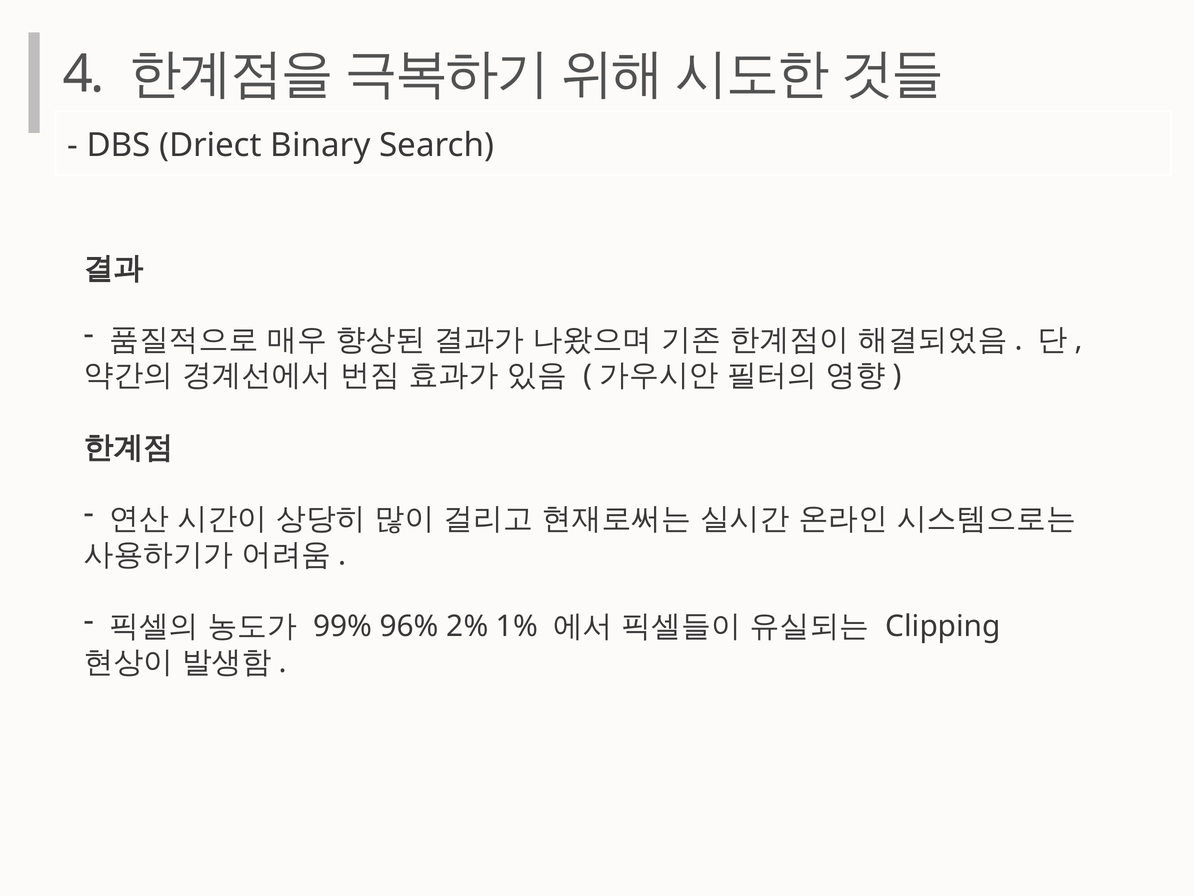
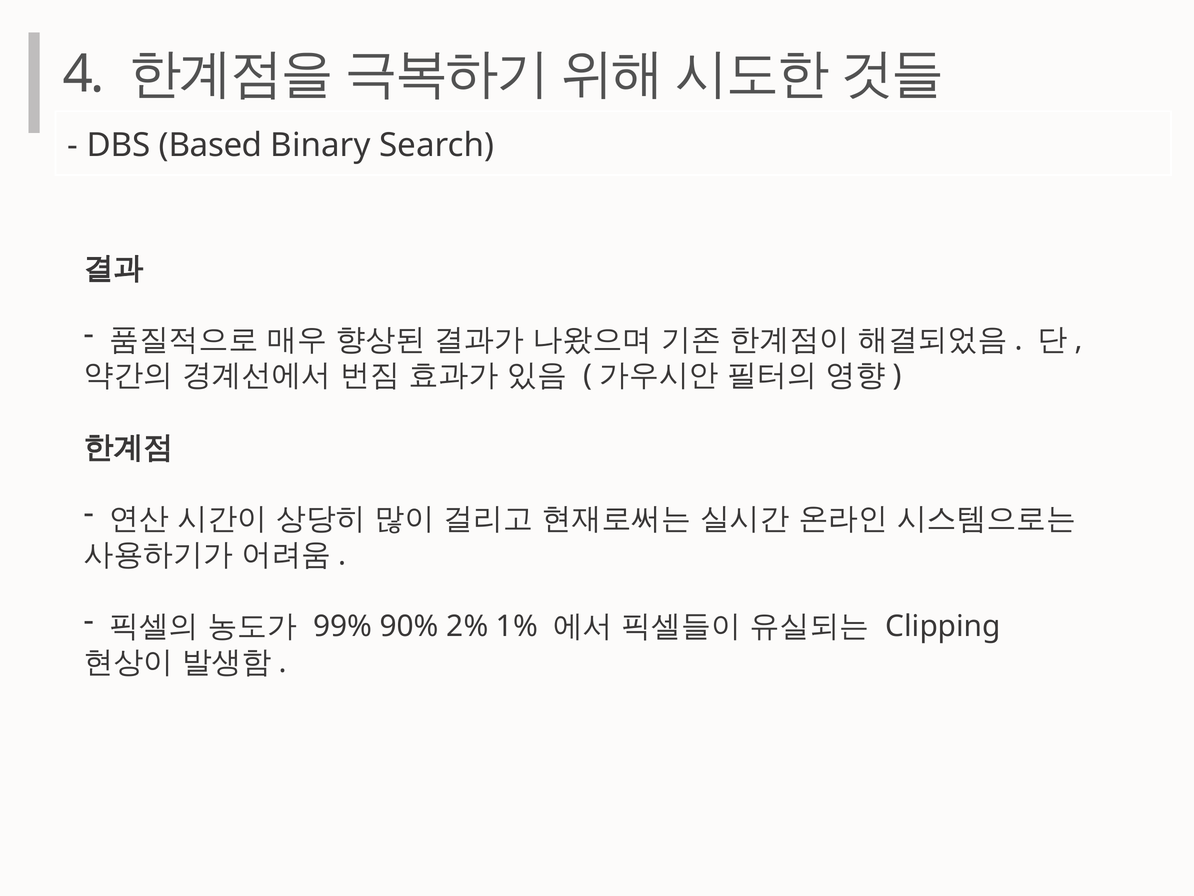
Driect: Driect -> Based
96%: 96% -> 90%
